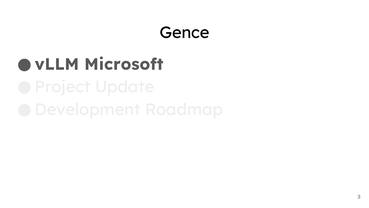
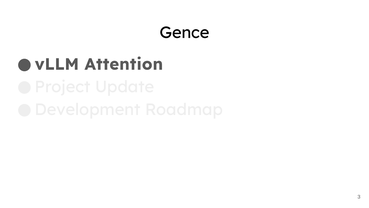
Microsoft: Microsoft -> Attention
